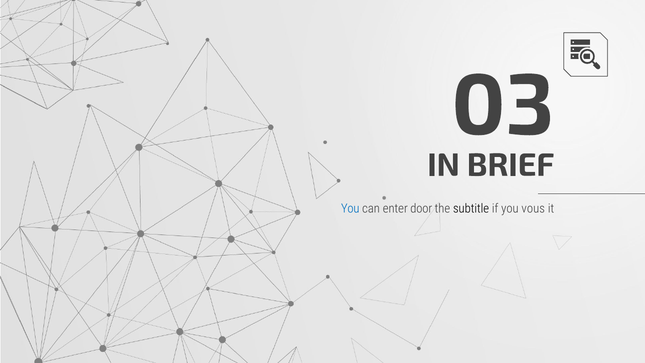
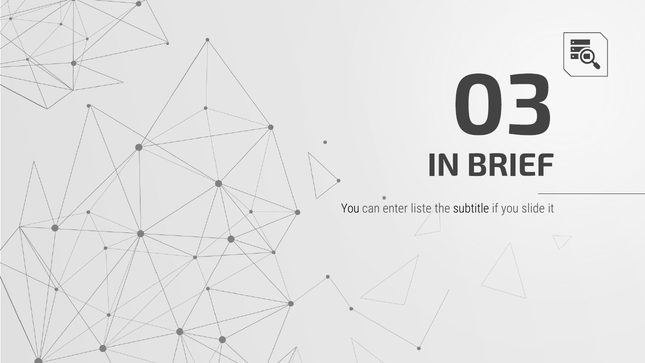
You at (350, 208) colour: blue -> black
door: door -> liste
vous: vous -> slide
